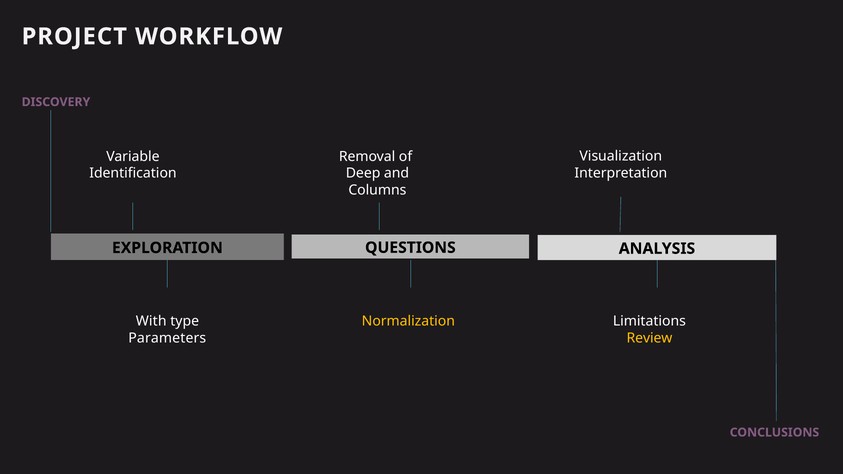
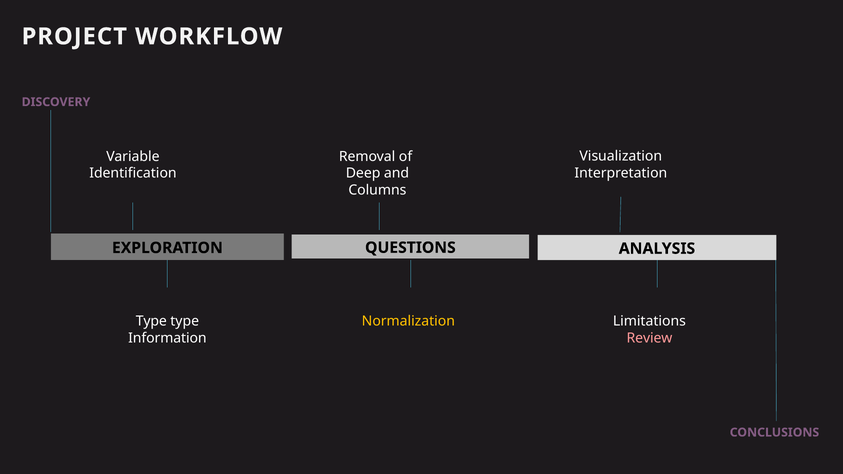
With at (151, 321): With -> Type
Parameters: Parameters -> Information
Review colour: yellow -> pink
